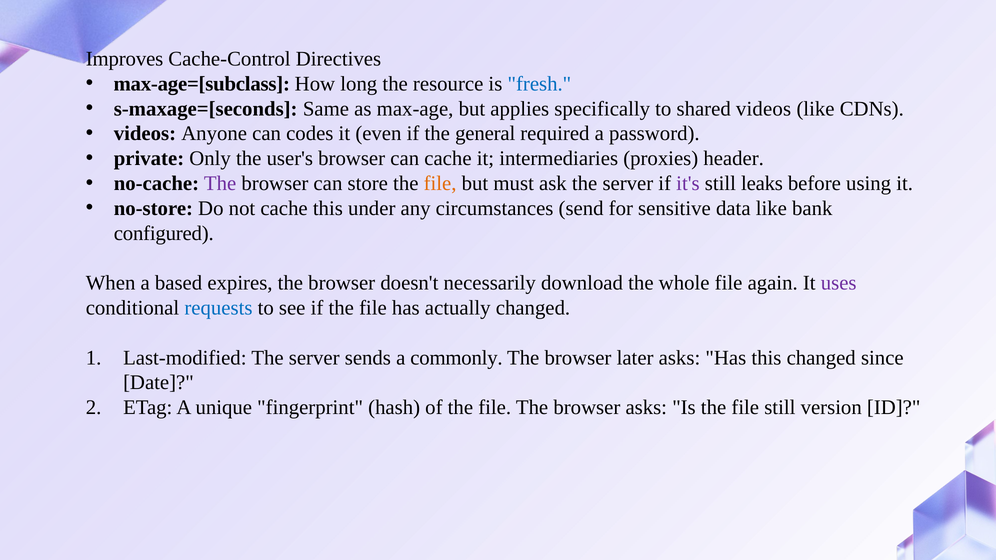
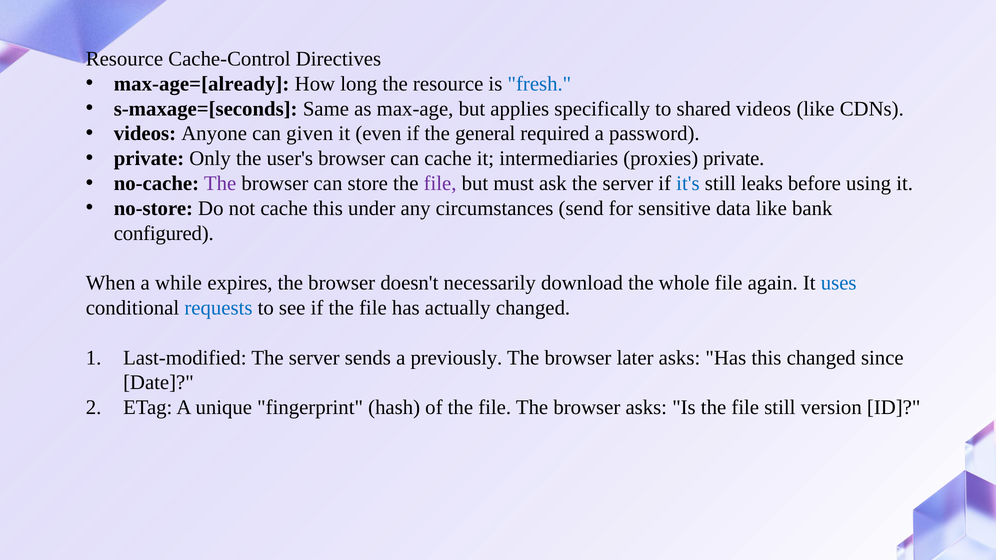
Improves at (125, 59): Improves -> Resource
max-age=[subclass: max-age=[subclass -> max-age=[already
codes: codes -> given
proxies header: header -> private
file at (440, 183) colour: orange -> purple
it's colour: purple -> blue
based: based -> while
uses colour: purple -> blue
commonly: commonly -> previously
